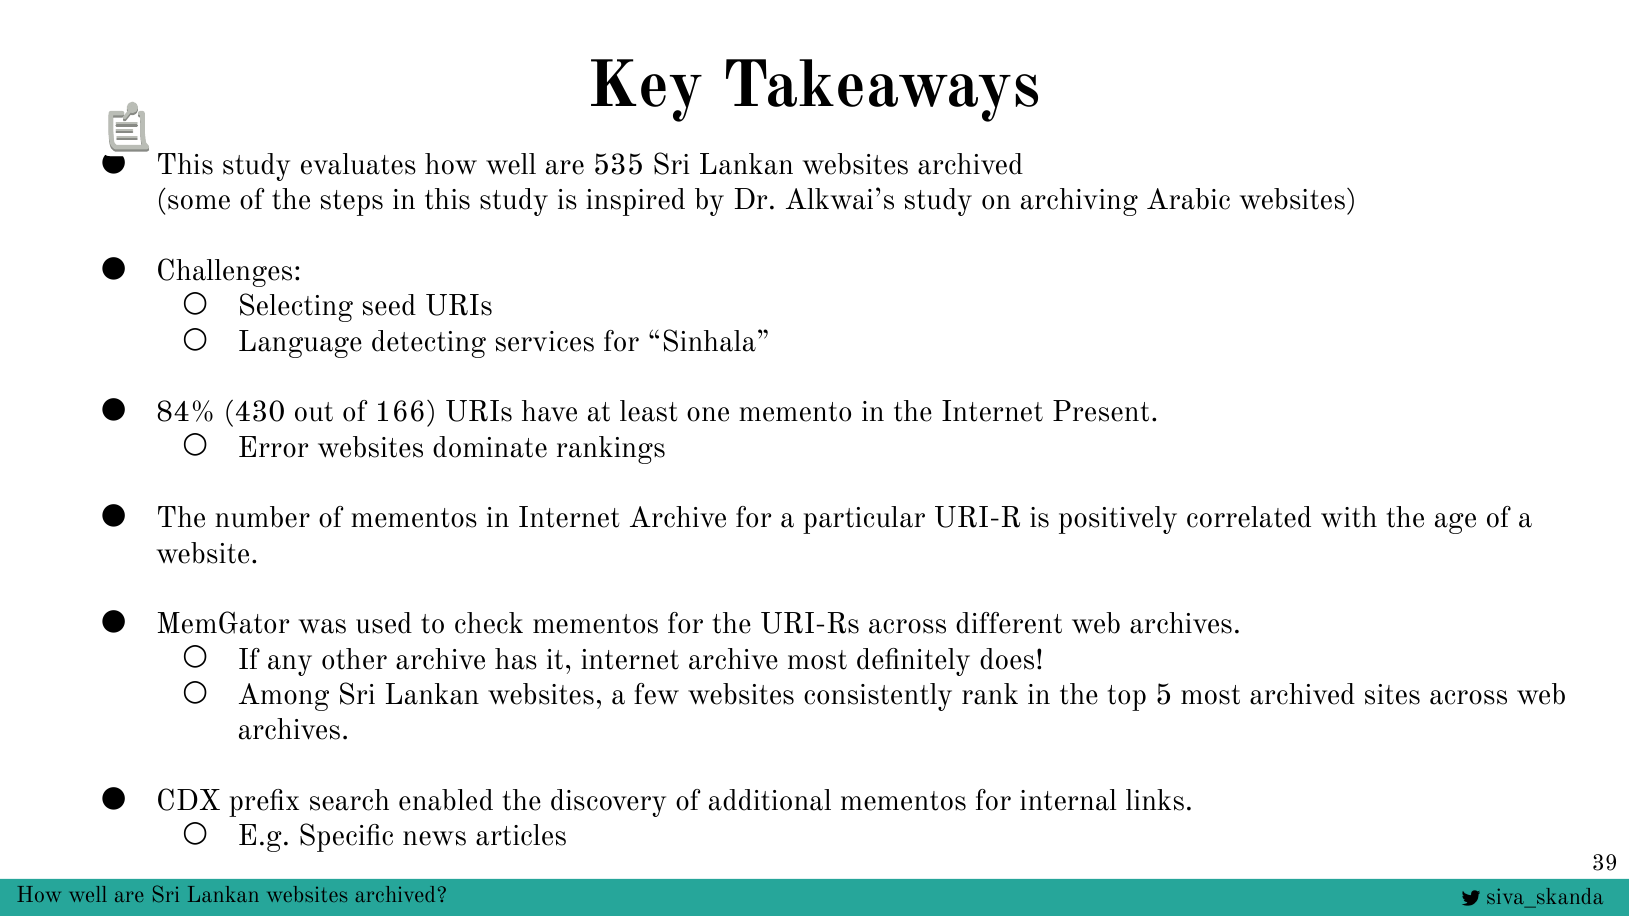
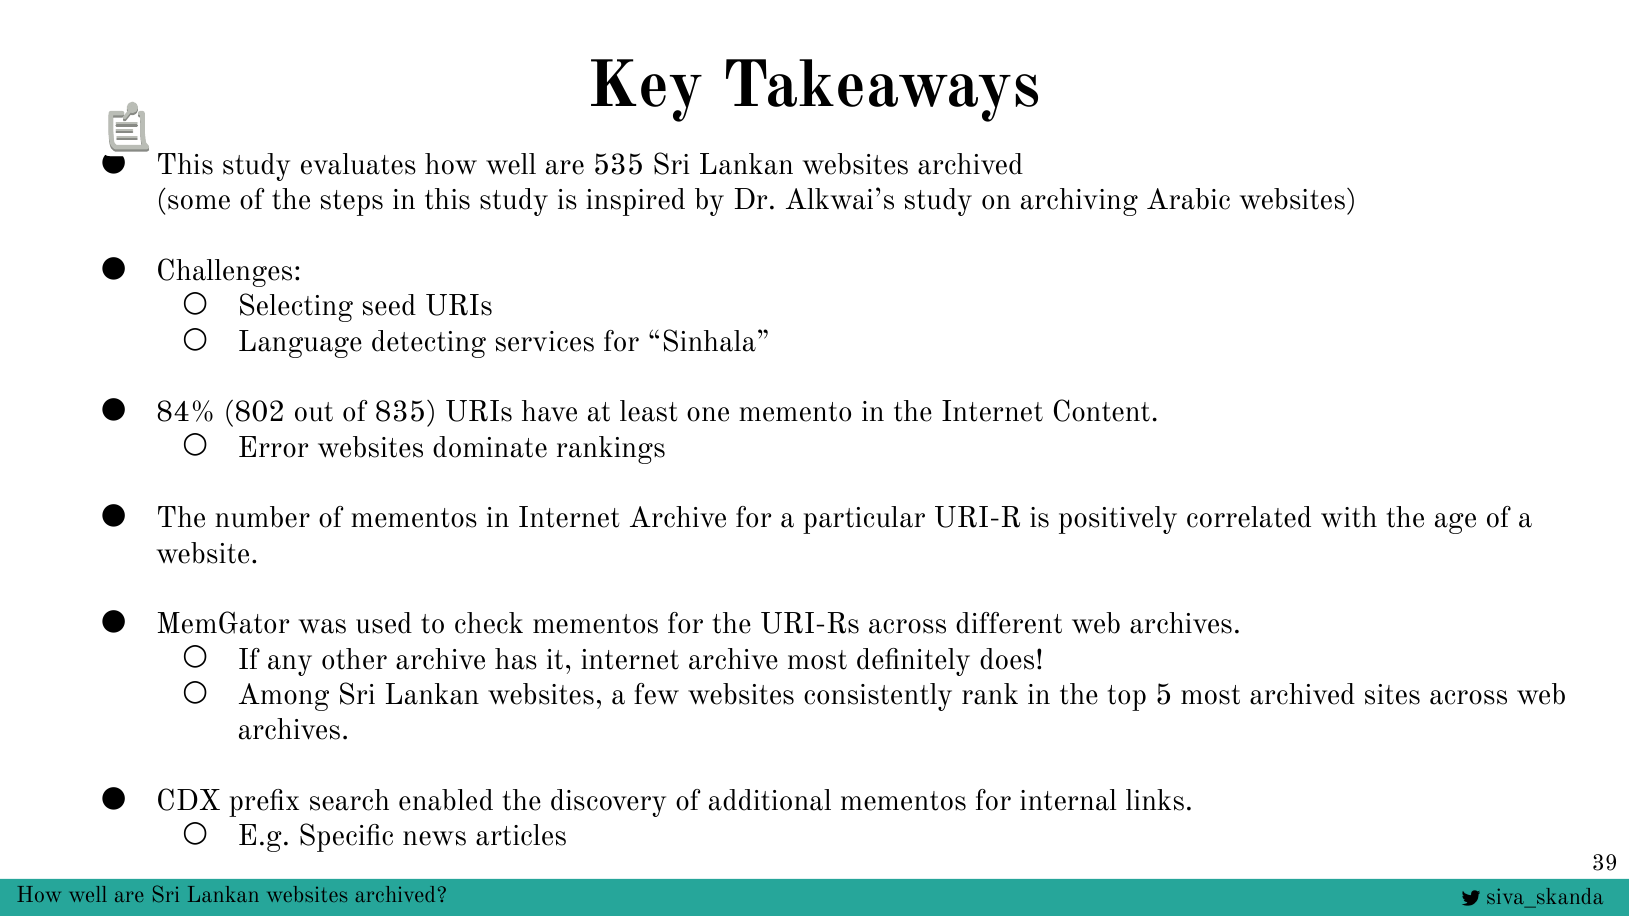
430: 430 -> 802
166: 166 -> 835
Present: Present -> Content
